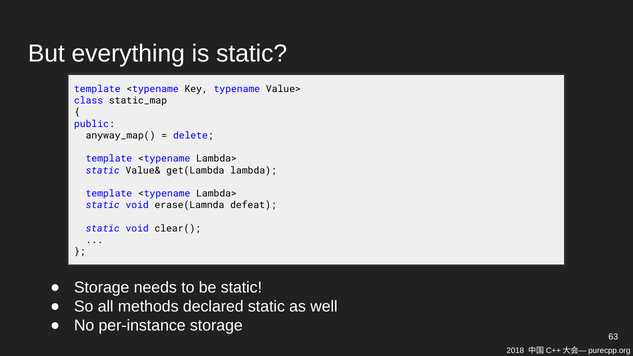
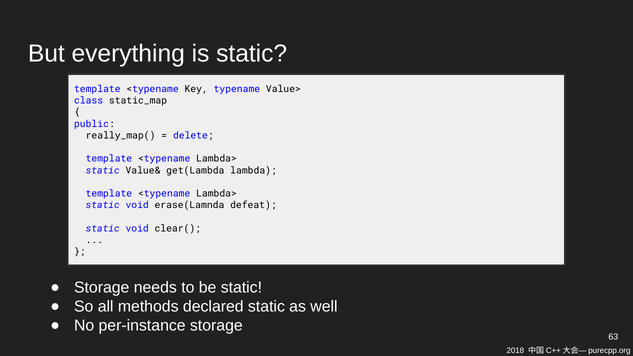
anyway_map(: anyway_map( -> really_map(
